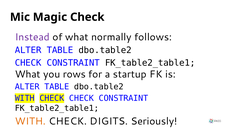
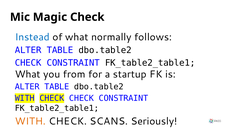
Instead colour: purple -> blue
rows: rows -> from
DIGITS: DIGITS -> SCANS
